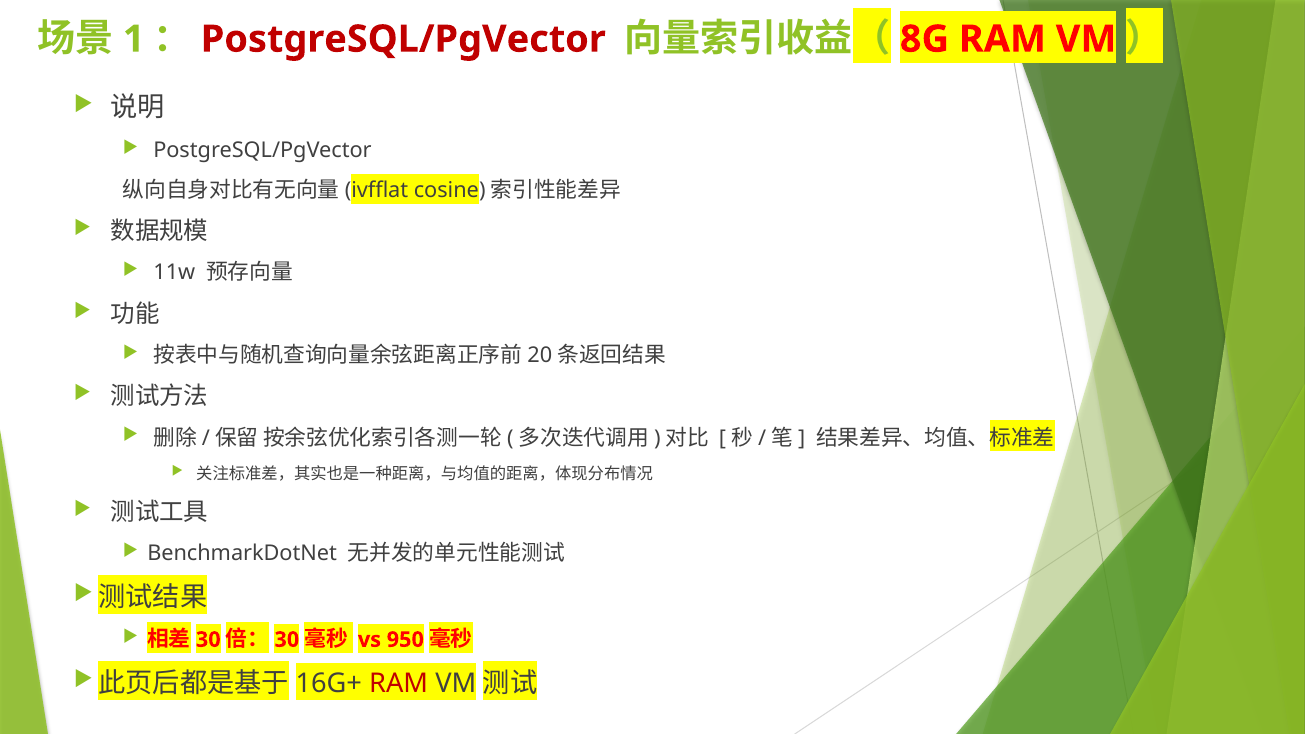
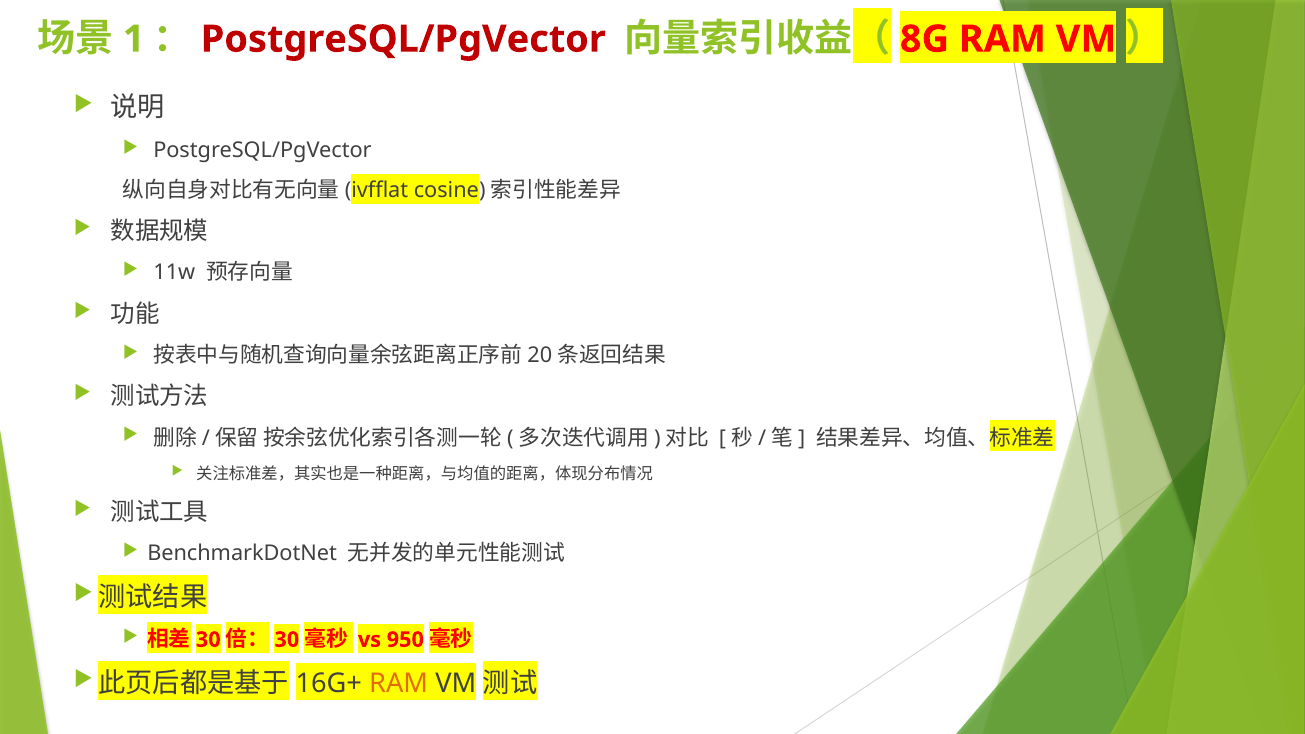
RAM at (399, 683) colour: red -> orange
